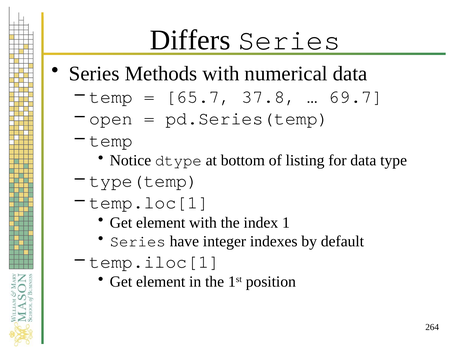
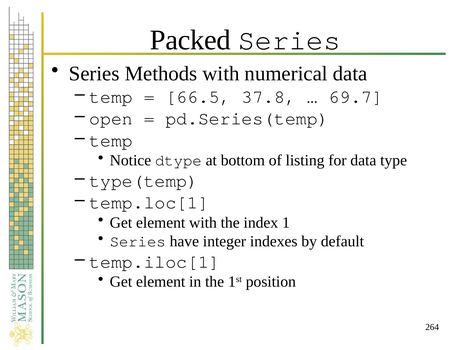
Differs: Differs -> Packed
65.7: 65.7 -> 66.5
